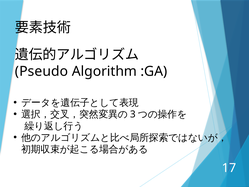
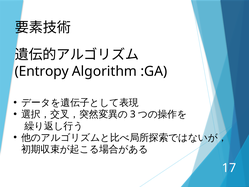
Pseudo: Pseudo -> Entropy
